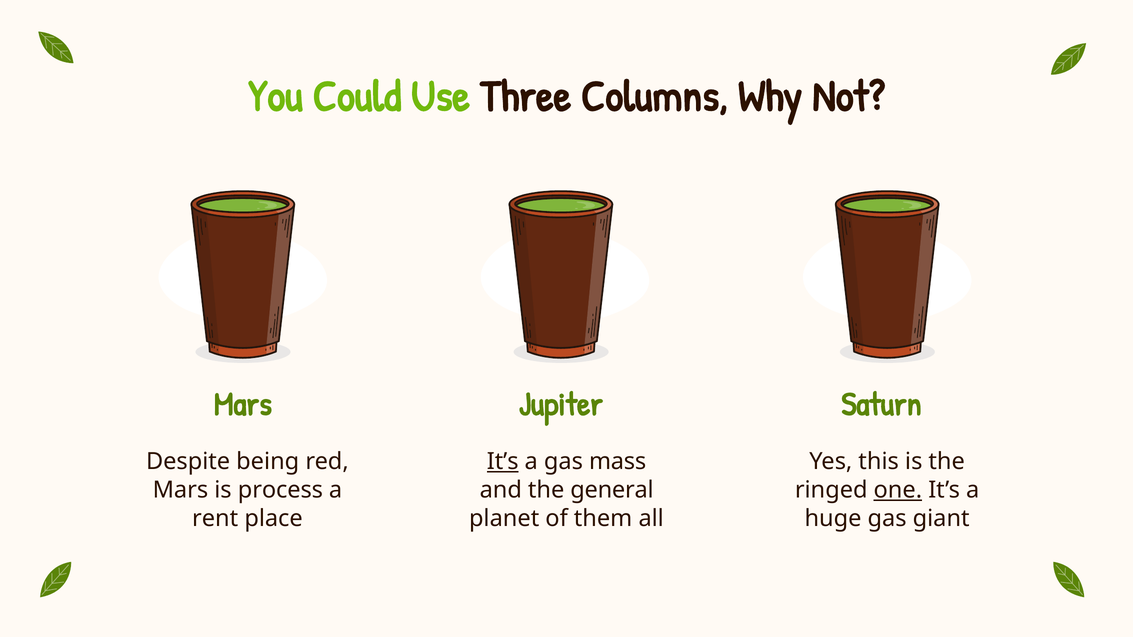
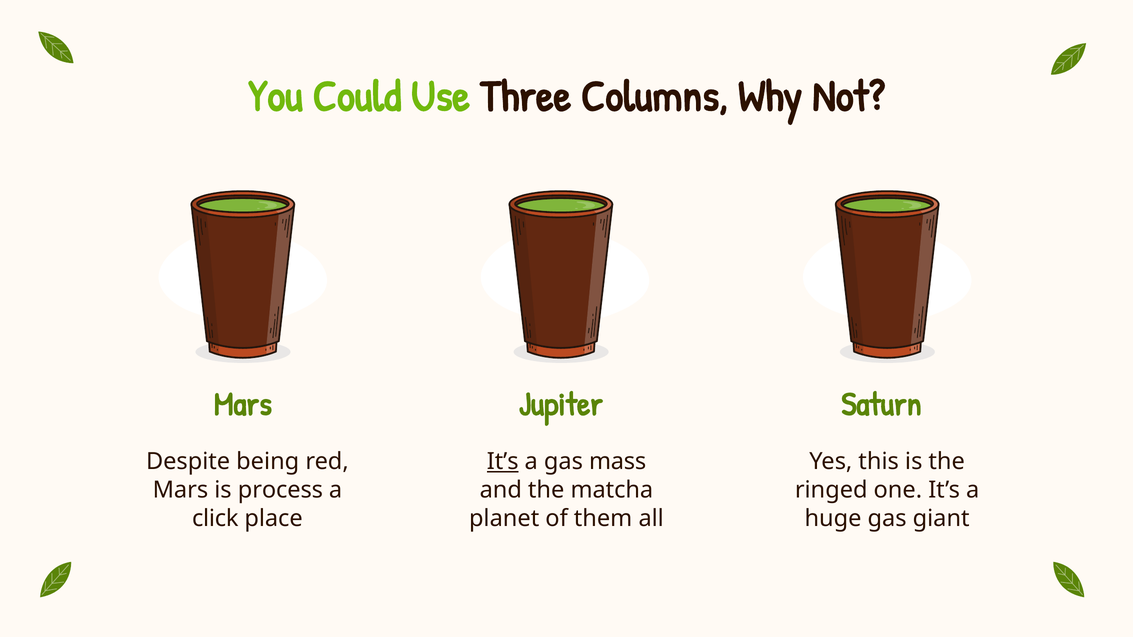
general: general -> matcha
one underline: present -> none
rent: rent -> click
